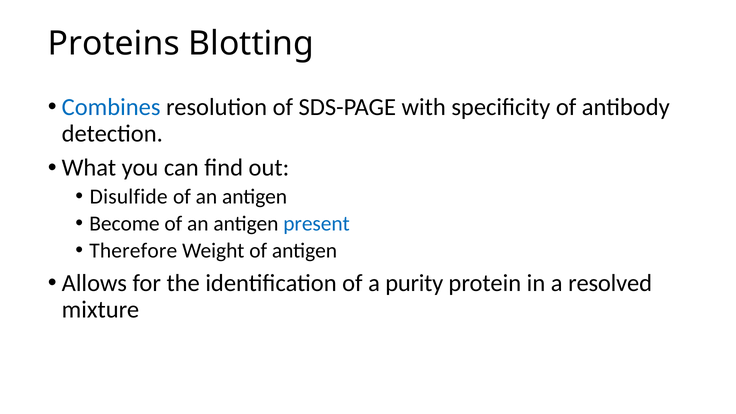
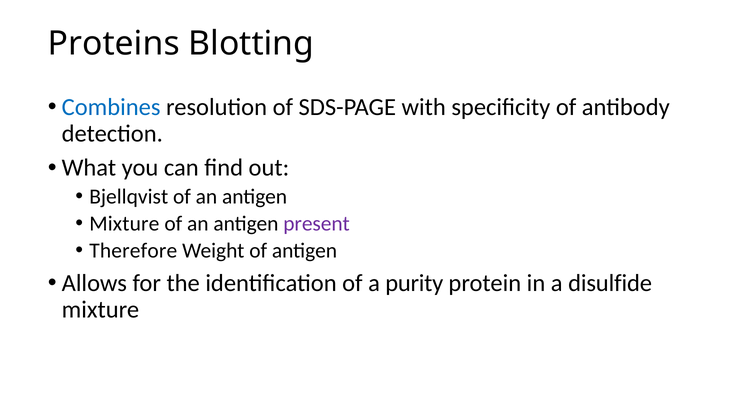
Disulfide: Disulfide -> Bjellqvist
Become at (124, 223): Become -> Mixture
present colour: blue -> purple
resolved: resolved -> disulfide
